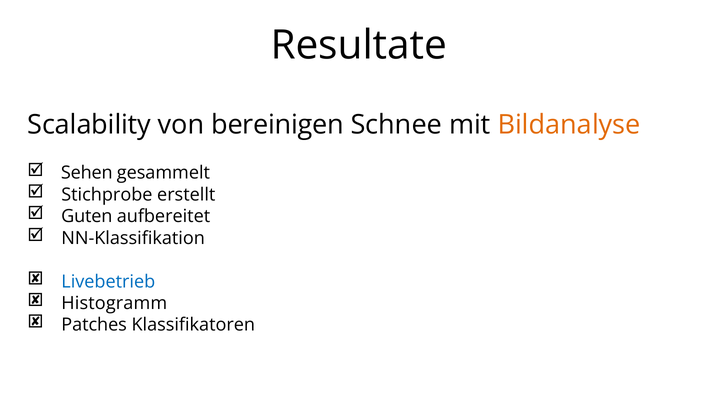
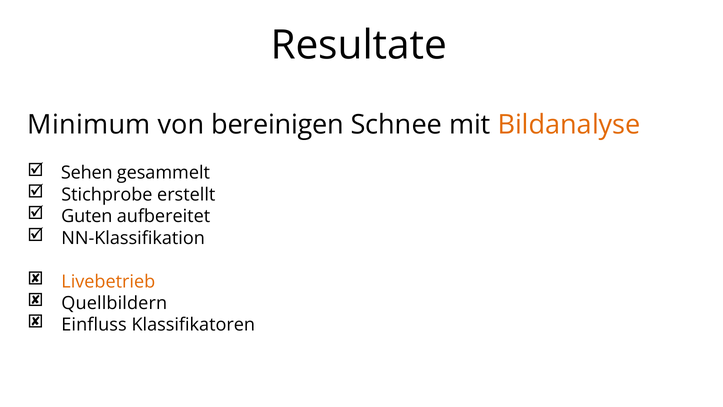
Scalability: Scalability -> Minimum
Livebetrieb colour: blue -> orange
Histogramm: Histogramm -> Quellbildern
Patches: Patches -> Einfluss
